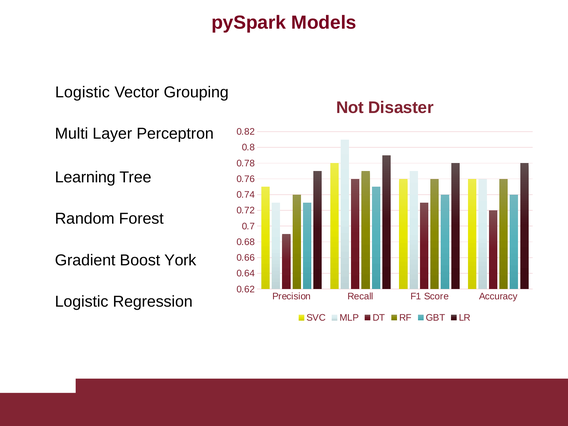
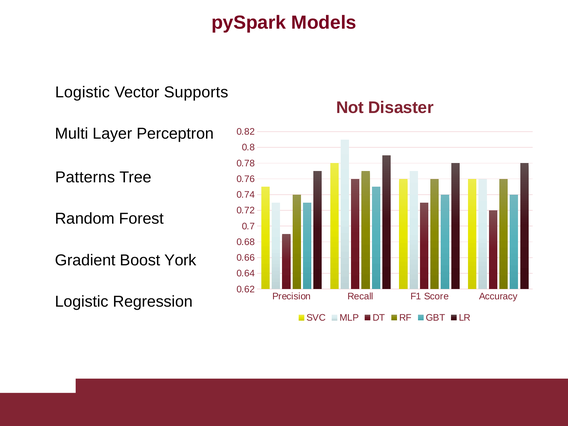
Grouping: Grouping -> Supports
Learning: Learning -> Patterns
